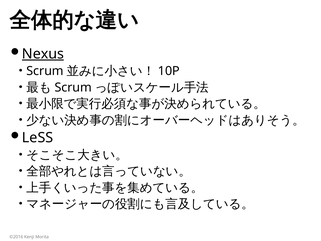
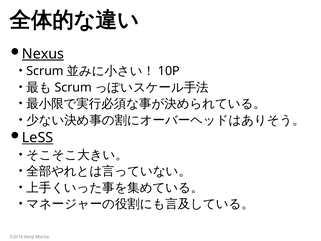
LeSS underline: none -> present
